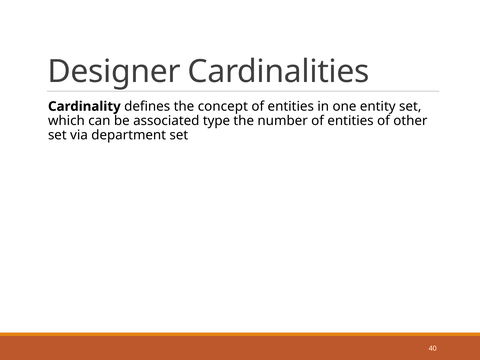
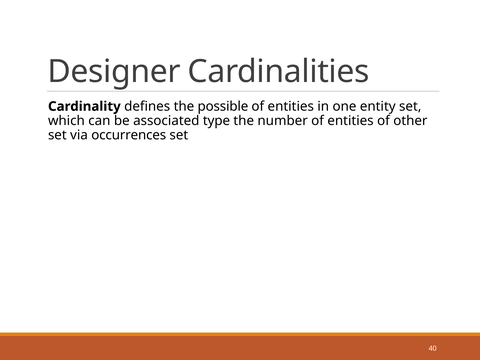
concept: concept -> possible
department: department -> occurrences
